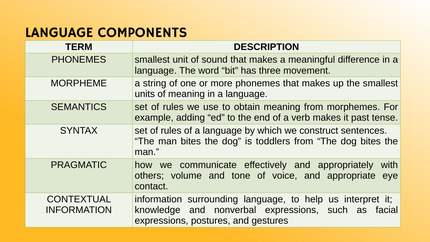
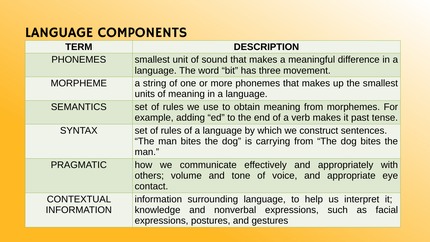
toddlers: toddlers -> carrying
